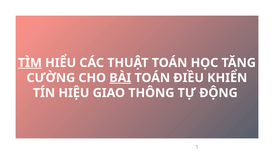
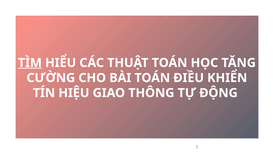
BÀI underline: present -> none
